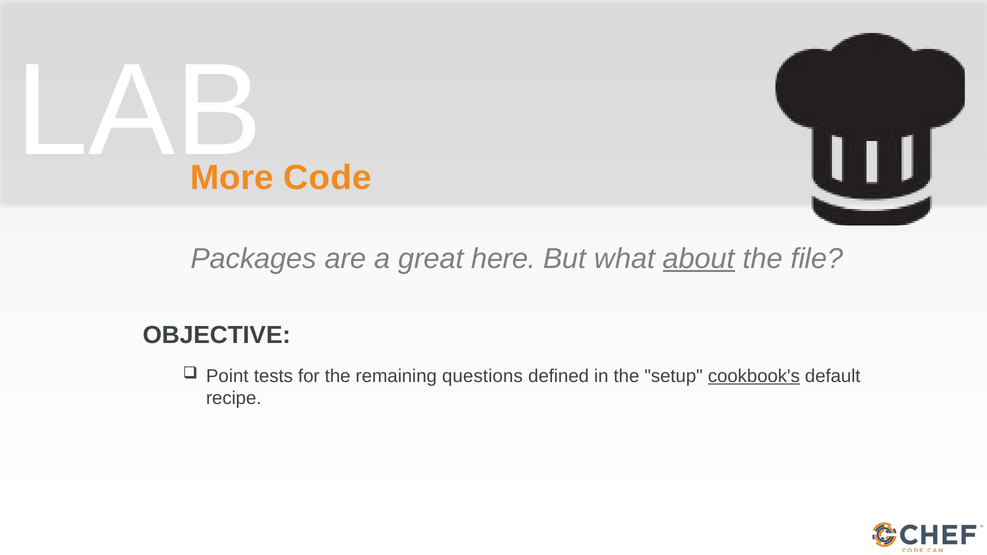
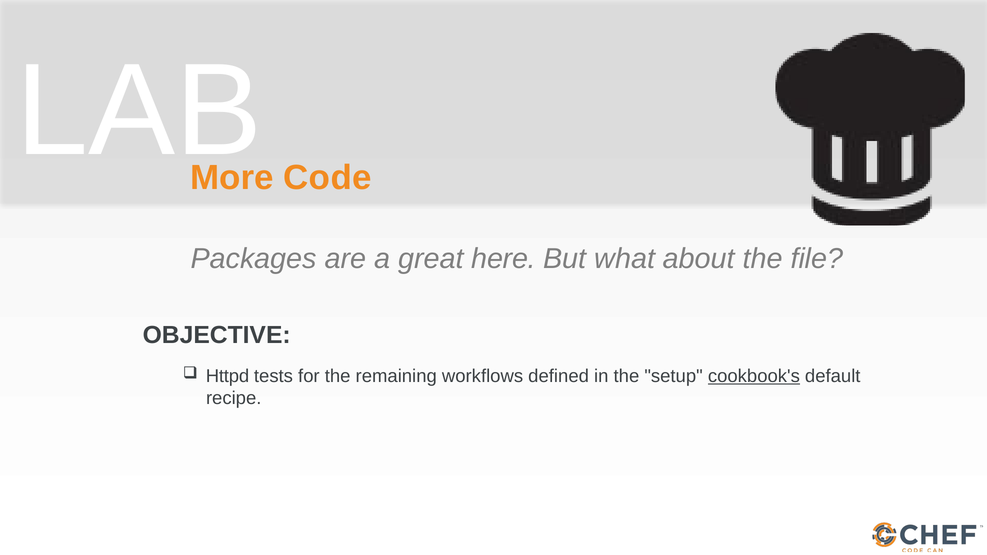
about underline: present -> none
Point: Point -> Httpd
questions: questions -> workflows
